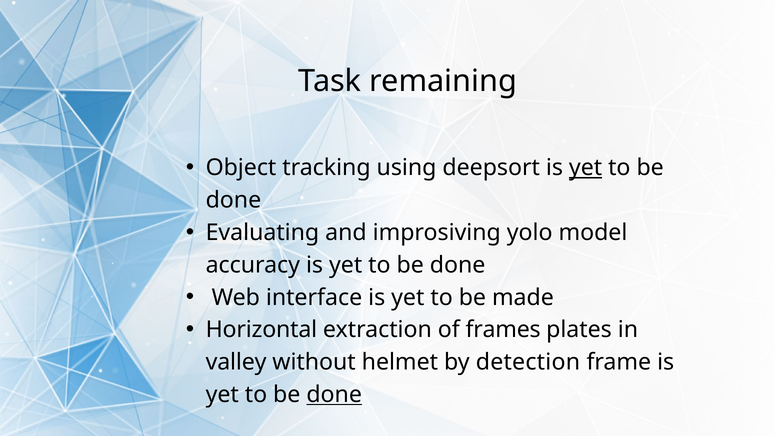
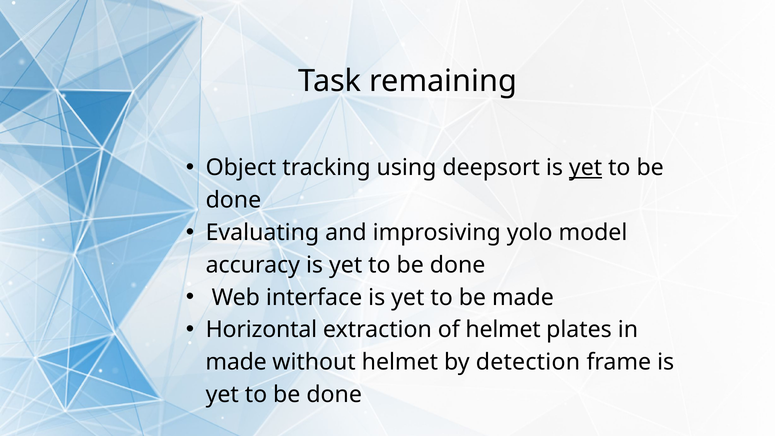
of frames: frames -> helmet
valley at (236, 362): valley -> made
done at (334, 395) underline: present -> none
